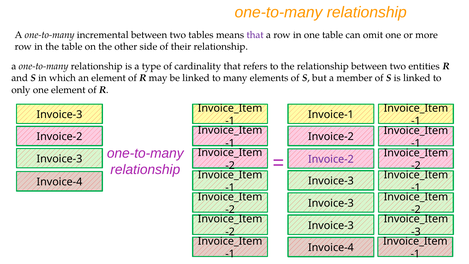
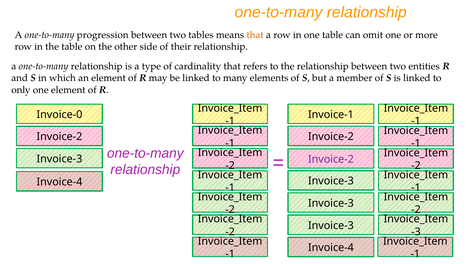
incremental: incremental -> progression
that at (255, 35) colour: purple -> orange
Invoice-3 at (59, 114): Invoice-3 -> Invoice-0
